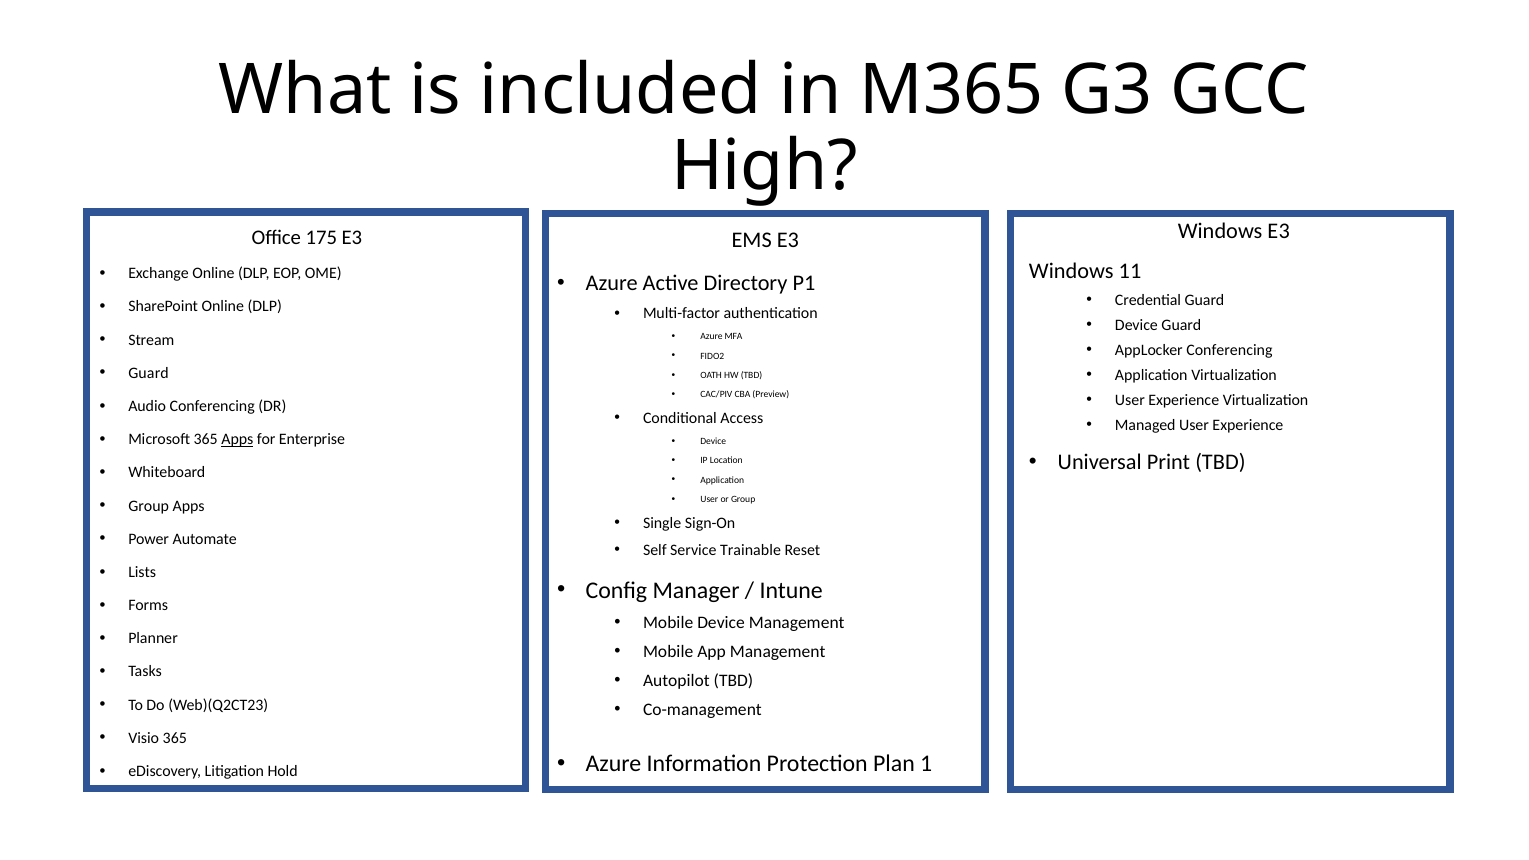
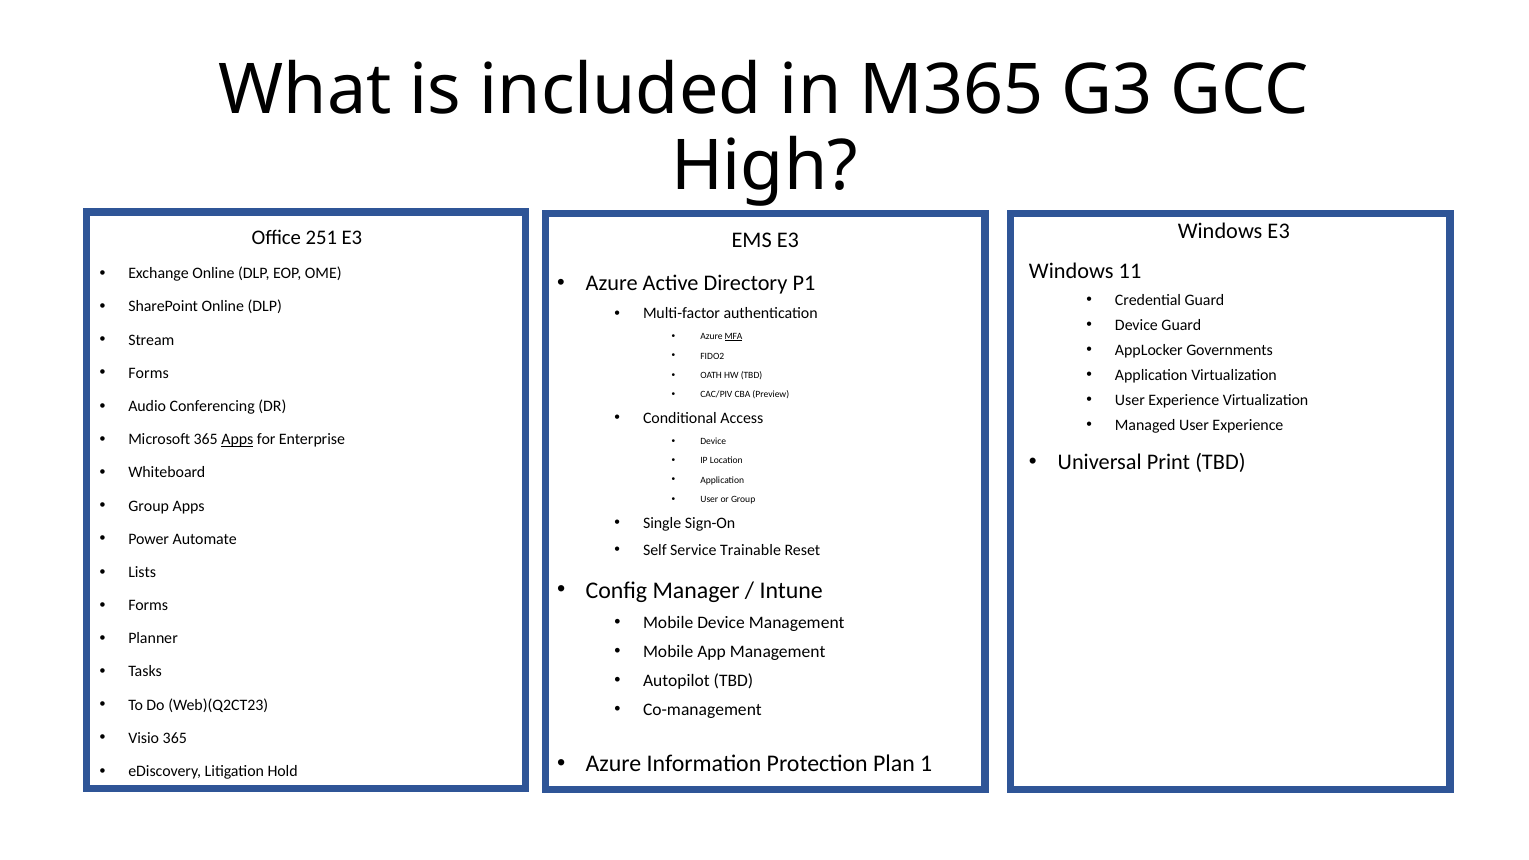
175: 175 -> 251
MFA underline: none -> present
AppLocker Conferencing: Conferencing -> Governments
Guard at (149, 373): Guard -> Forms
